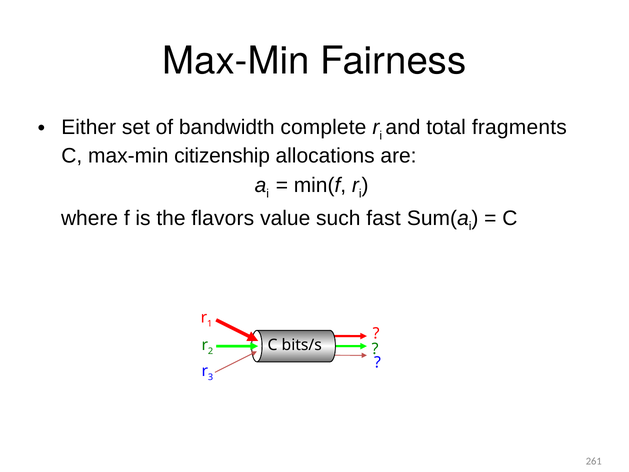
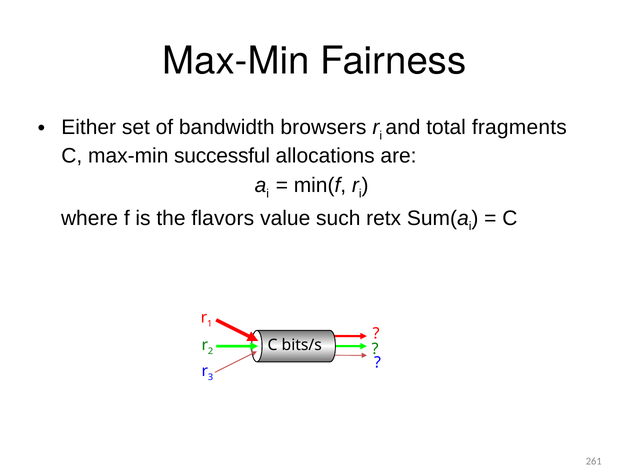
complete: complete -> browsers
citizenship: citizenship -> successful
fast: fast -> retx
